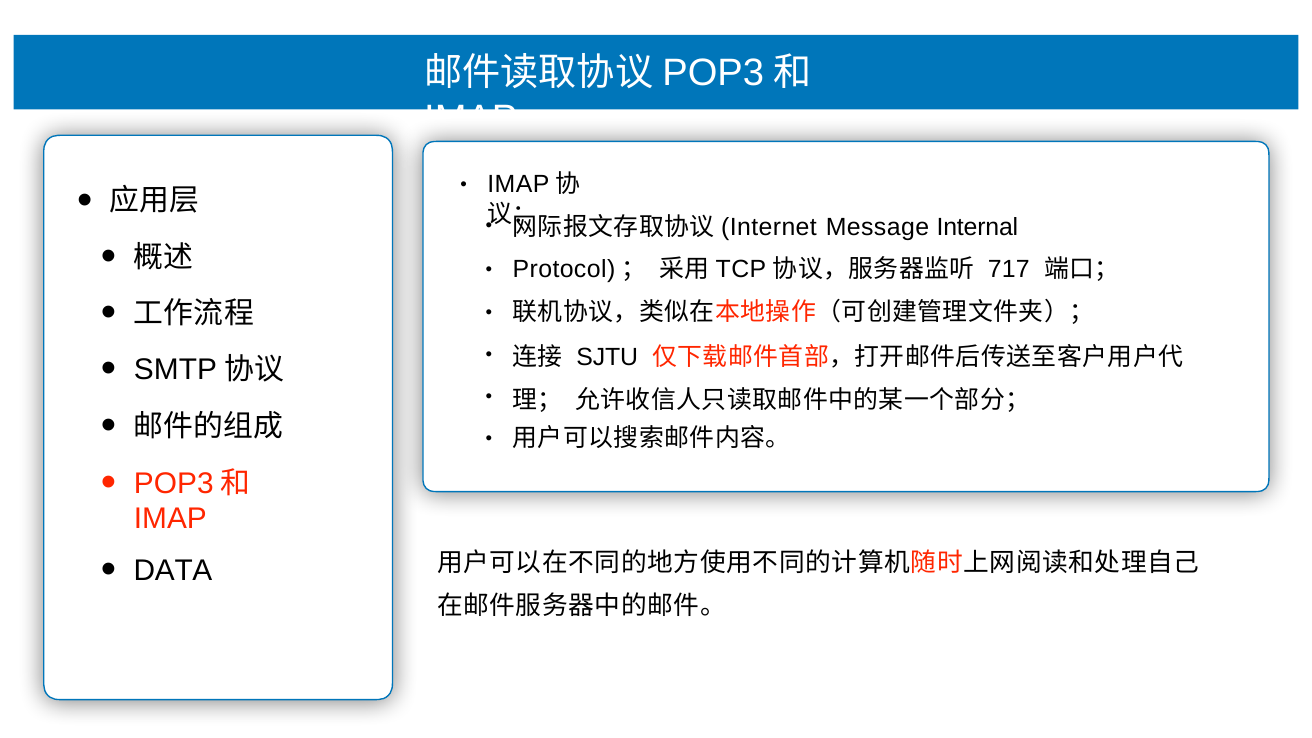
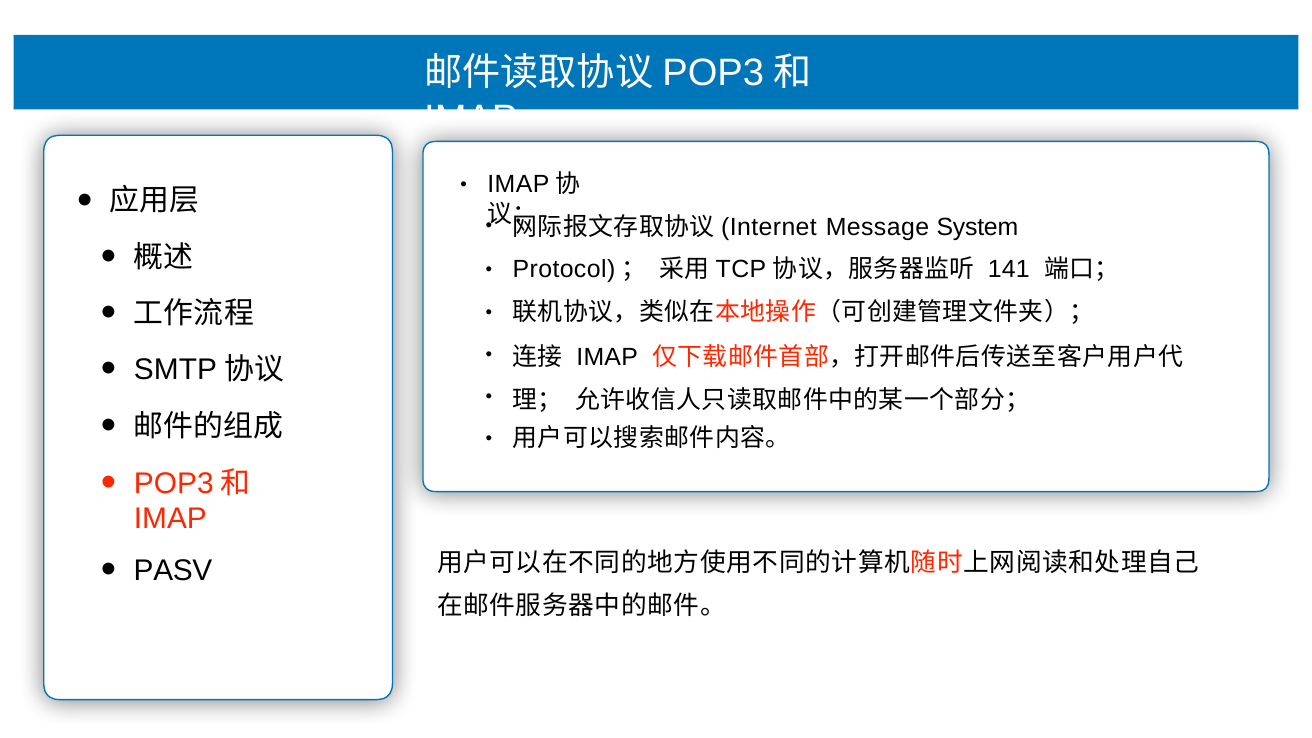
Internal: Internal -> System
717: 717 -> 141
SJTU at (607, 357): SJTU -> IMAP
DATA: DATA -> PASV
